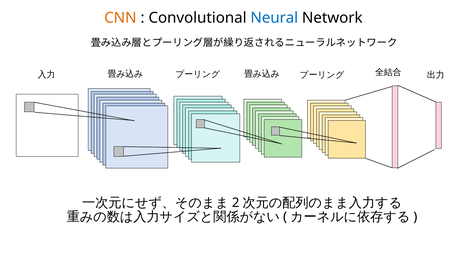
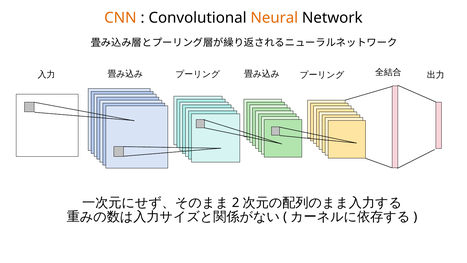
Neural colour: blue -> orange
